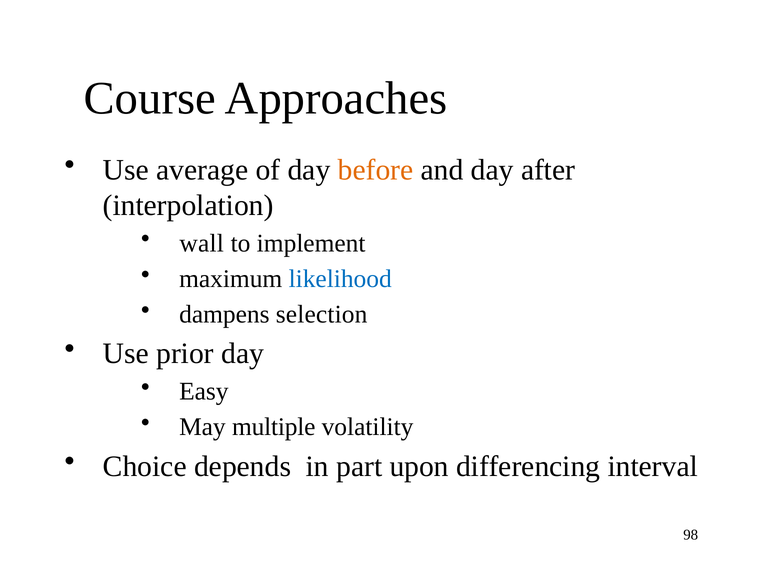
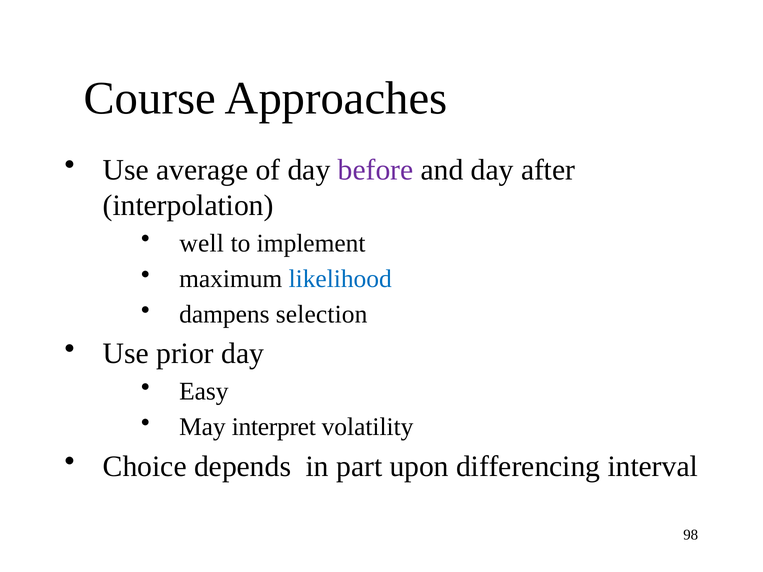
before colour: orange -> purple
wall: wall -> well
multiple: multiple -> interpret
